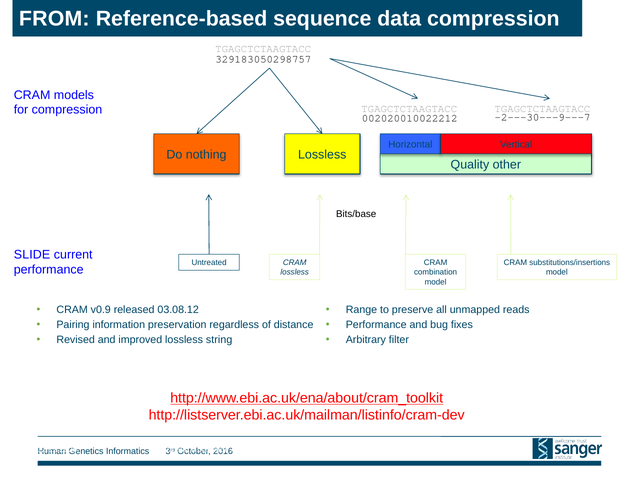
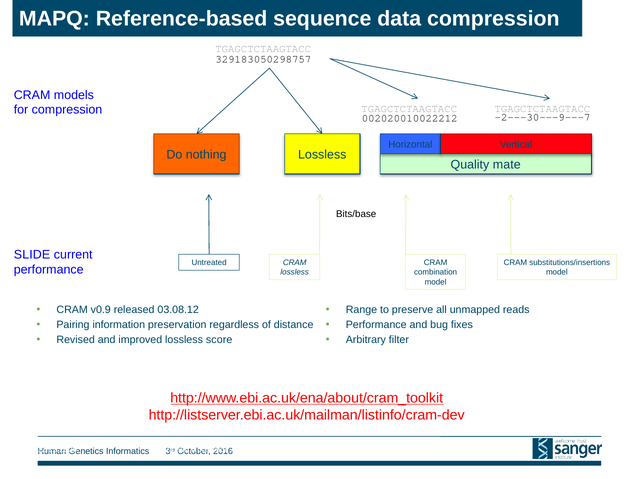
FROM: FROM -> MAPQ
other: other -> mate
string: string -> score
